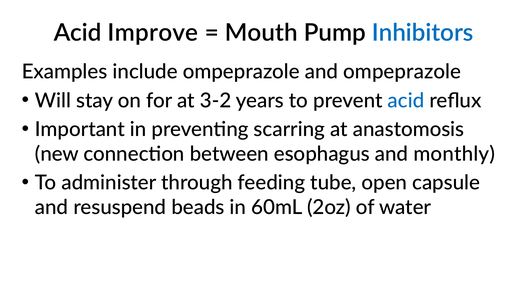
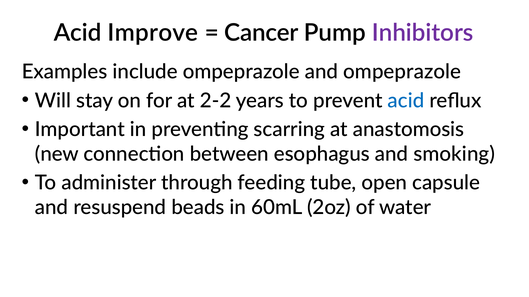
Mouth: Mouth -> Cancer
Inhibitors colour: blue -> purple
3-2: 3-2 -> 2-2
monthly: monthly -> smoking
